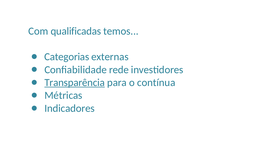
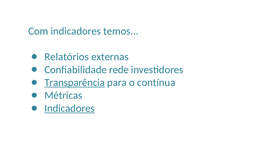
Com qualificadas: qualificadas -> indicadores
Categorias: Categorias -> Relatórios
Indicadores at (70, 108) underline: none -> present
